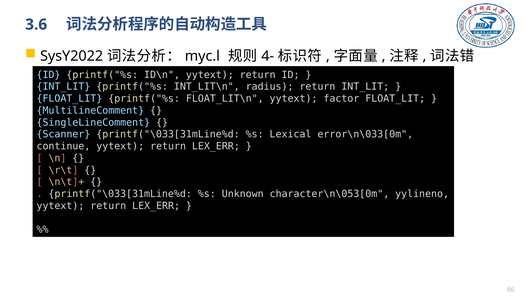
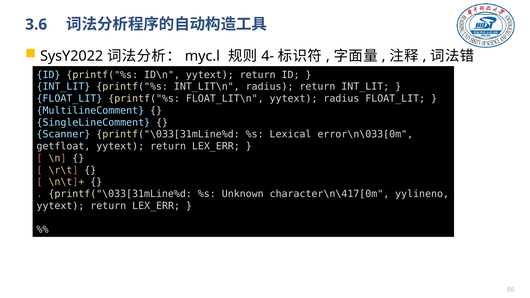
yytext factor: factor -> radius
continue: continue -> getfloat
character\n\053[0m: character\n\053[0m -> character\n\417[0m
